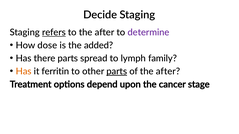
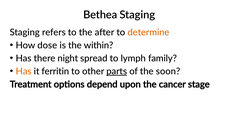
Decide: Decide -> Bethea
refers underline: present -> none
determine colour: purple -> orange
added: added -> within
there parts: parts -> night
of the after: after -> soon
